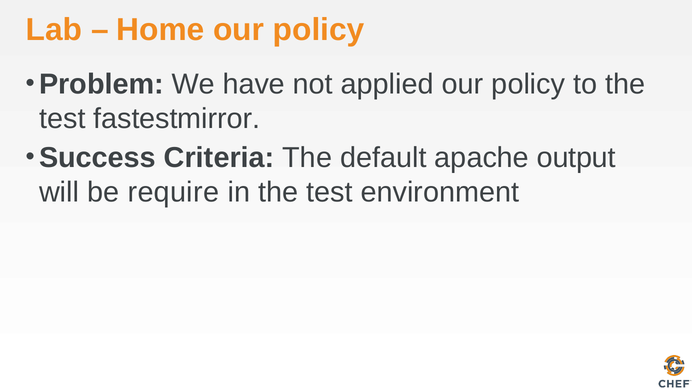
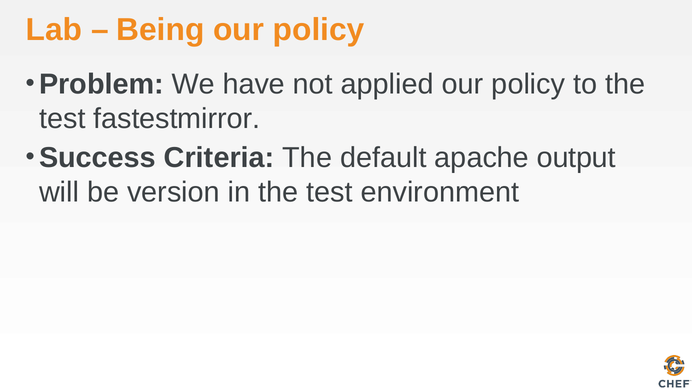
Home: Home -> Being
require: require -> version
